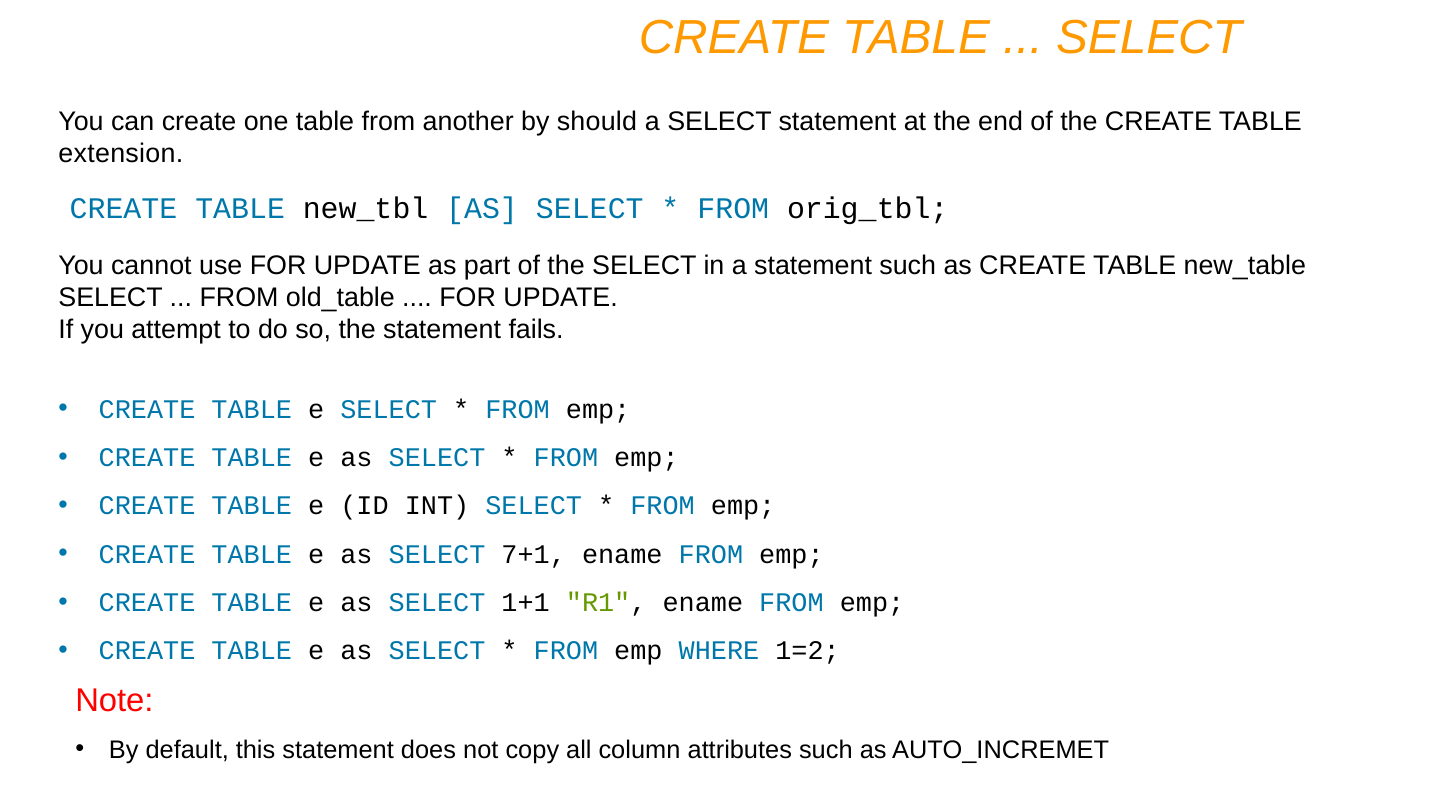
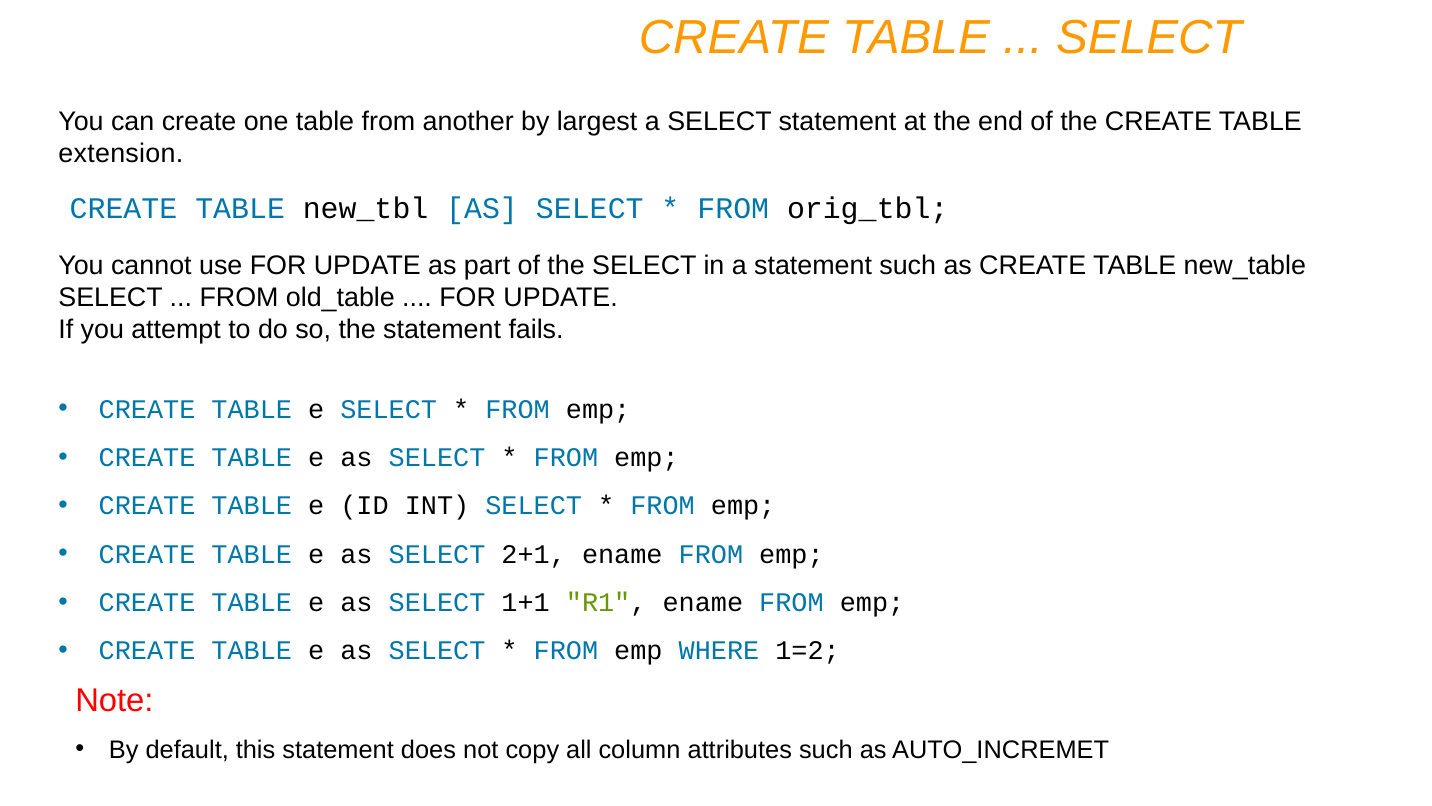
should: should -> largest
7+1: 7+1 -> 2+1
